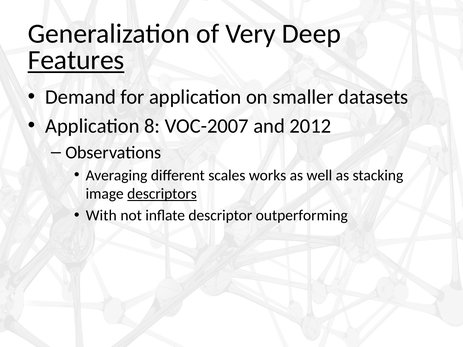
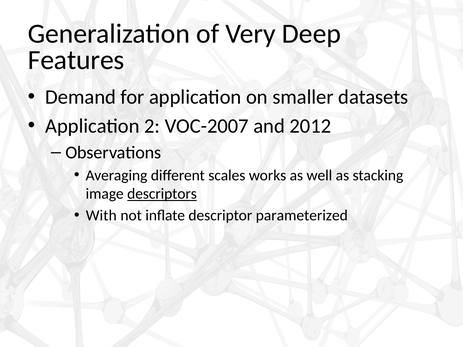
Features underline: present -> none
8: 8 -> 2
outperforming: outperforming -> parameterized
